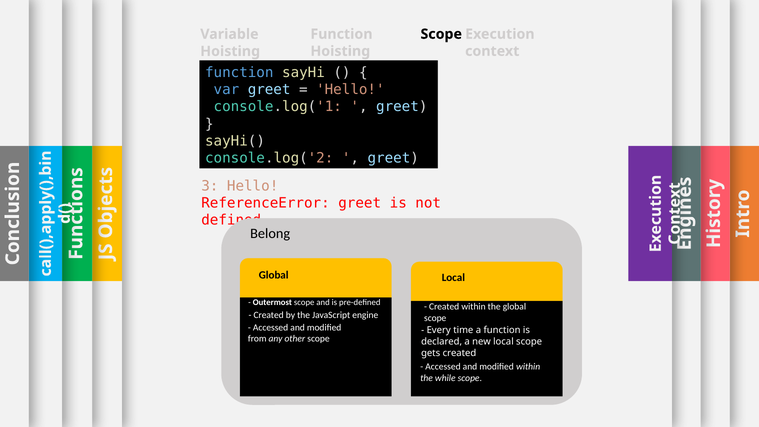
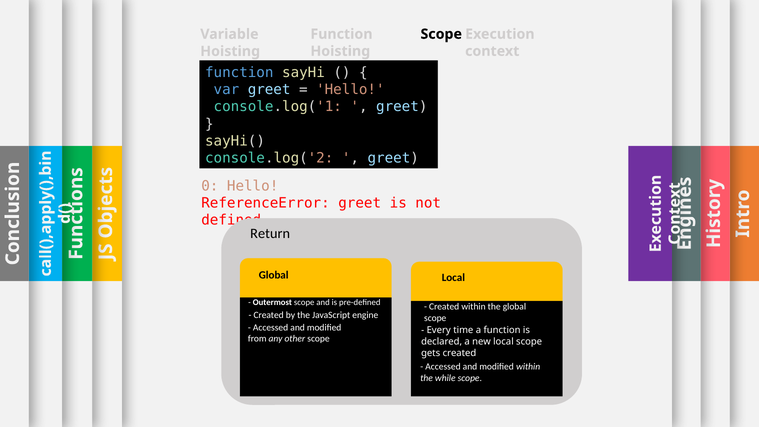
3: 3 -> 0
Belong: Belong -> Return
